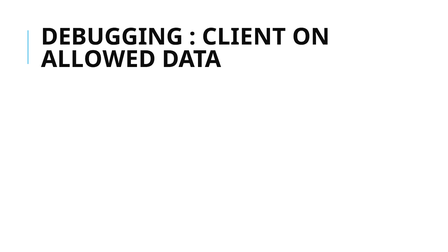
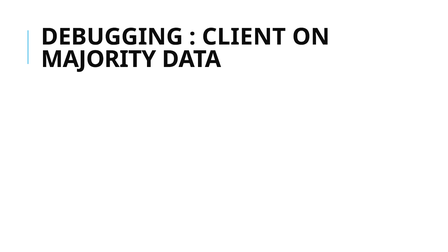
ALLOWED: ALLOWED -> MAJORITY
